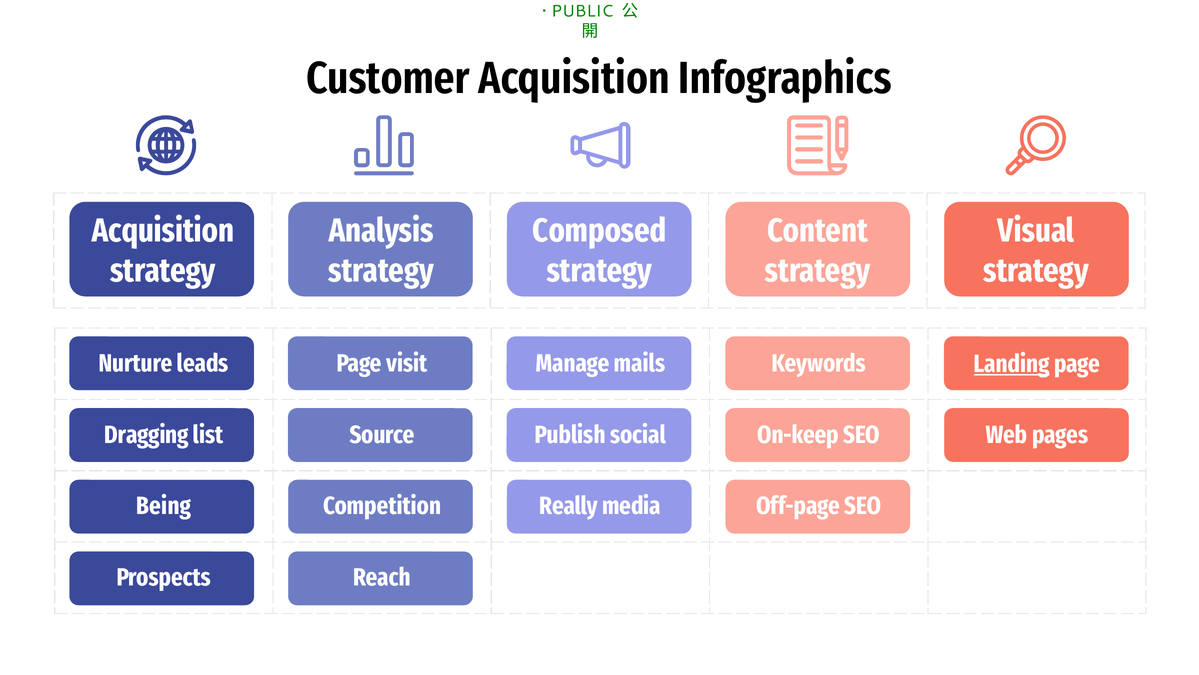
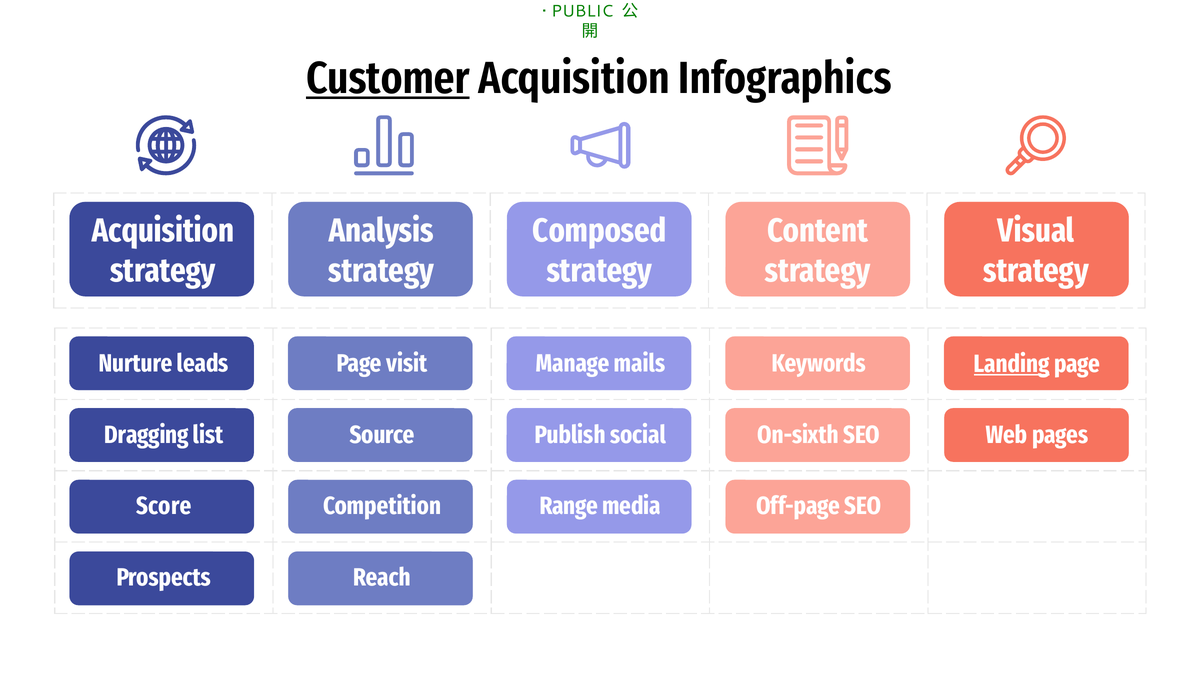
Customer underline: none -> present
On-keep: On-keep -> On-sixth
Being: Being -> Score
Really: Really -> Range
